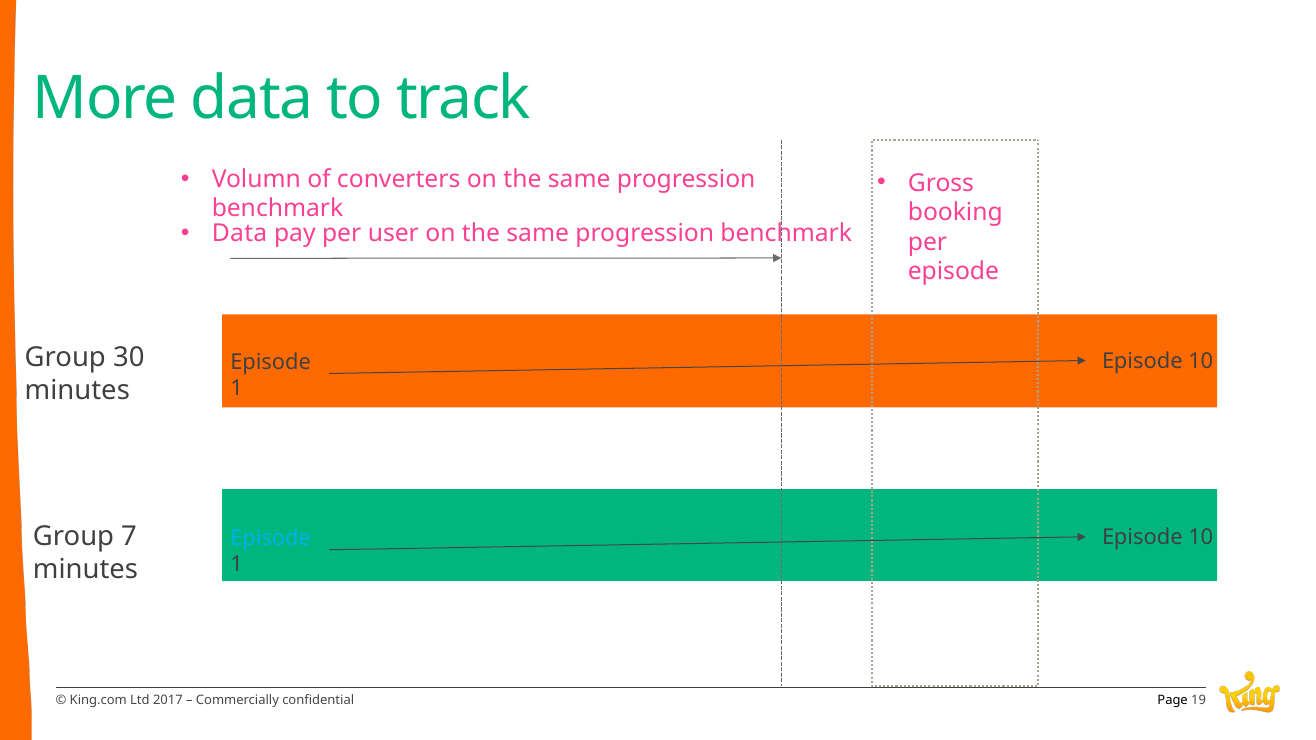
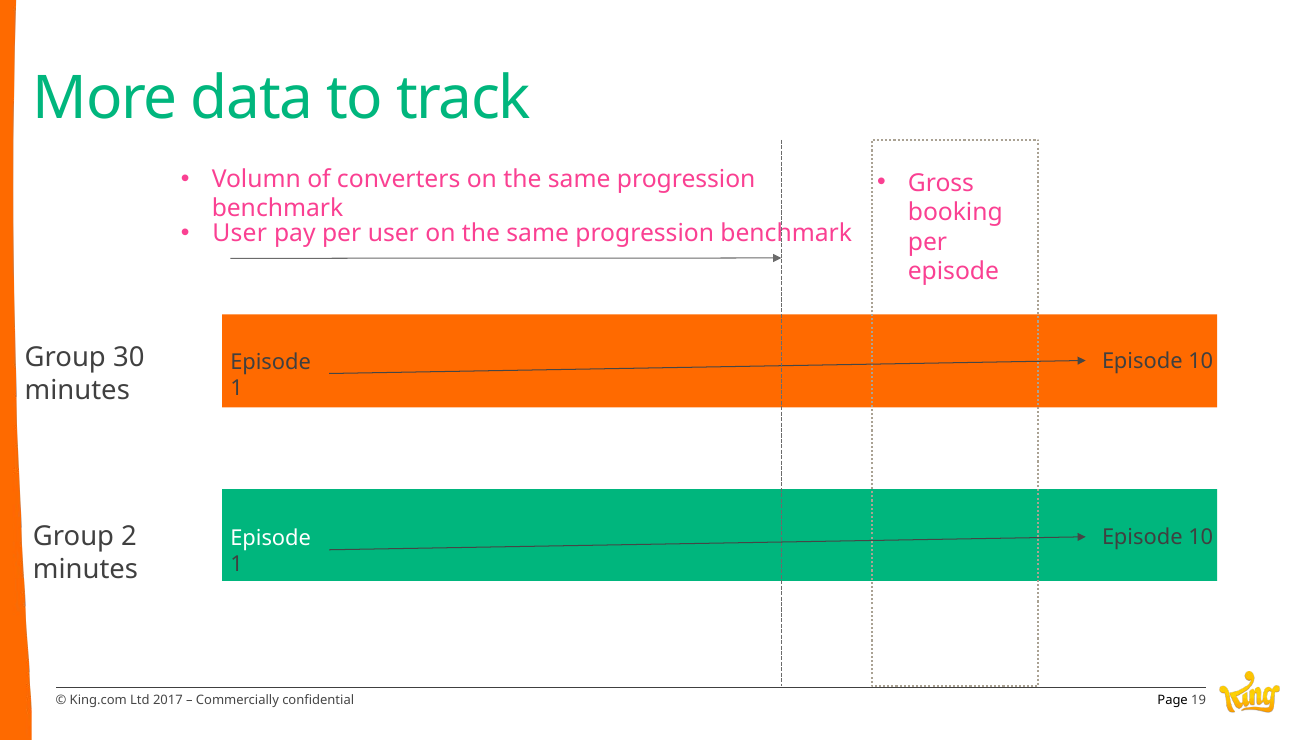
Data at (240, 234): Data -> User
7: 7 -> 2
Episode at (271, 538) colour: light blue -> white
